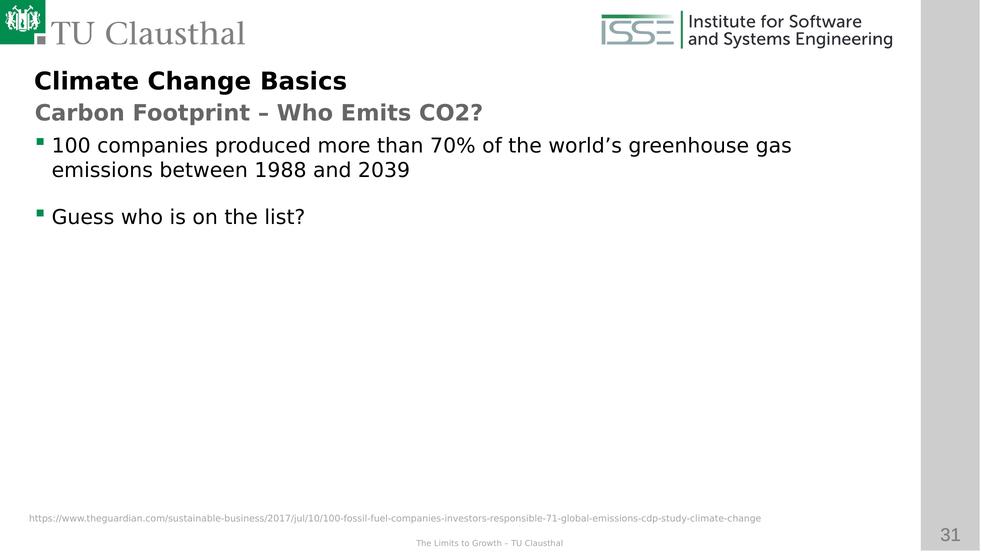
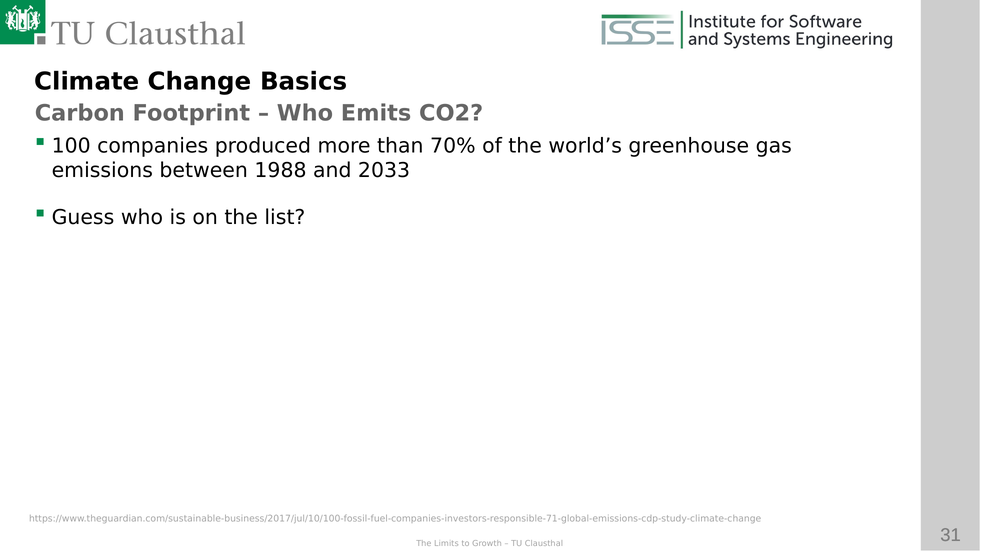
2039: 2039 -> 2033
